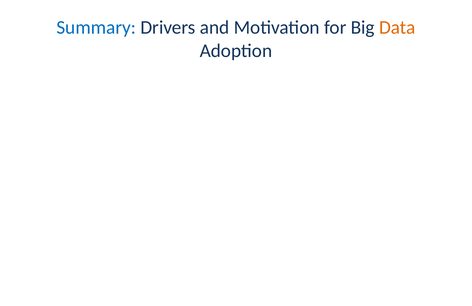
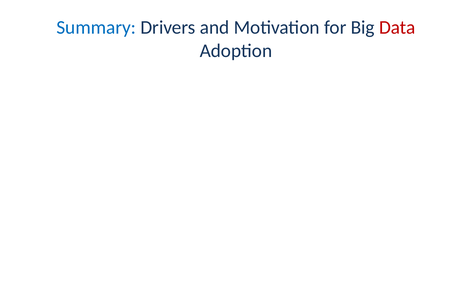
Data colour: orange -> red
